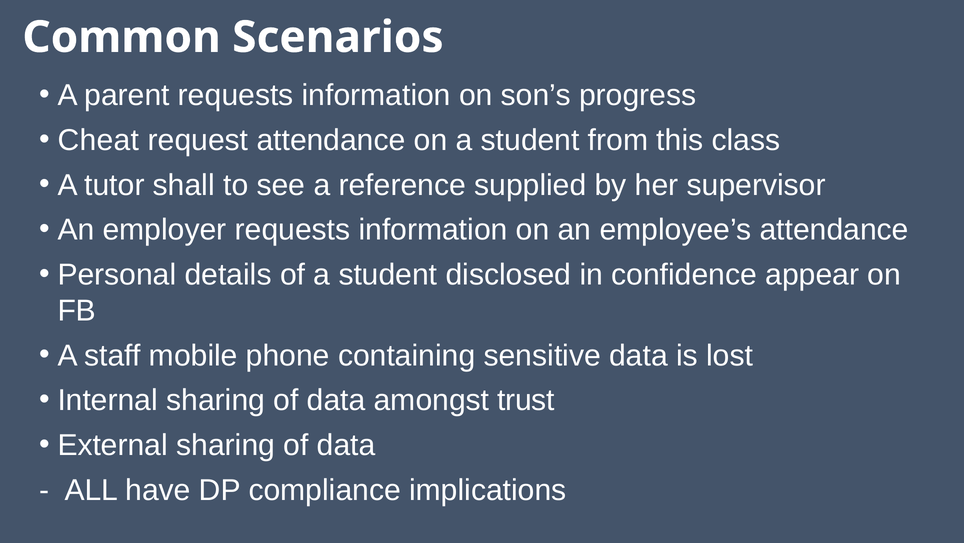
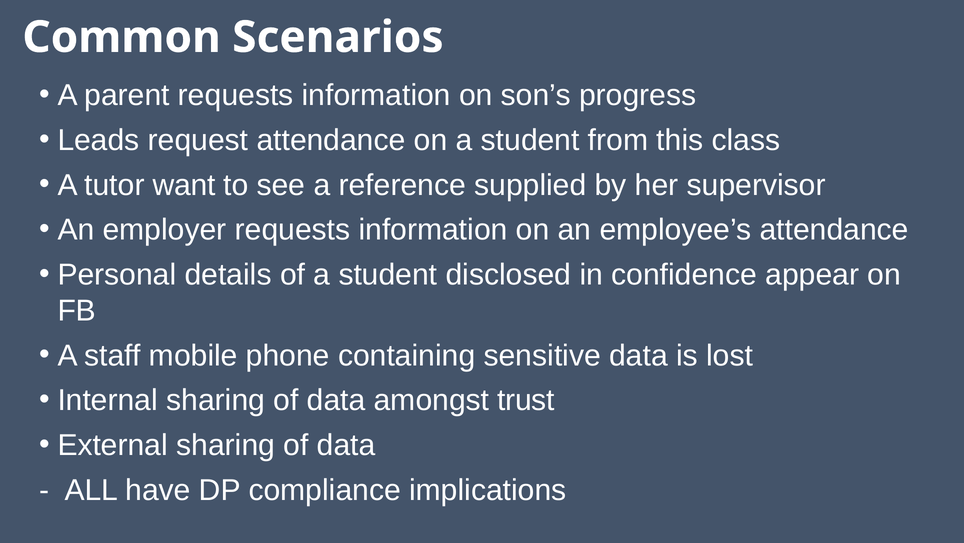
Cheat: Cheat -> Leads
shall: shall -> want
